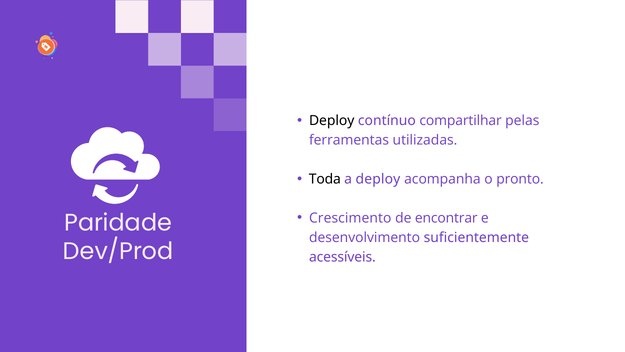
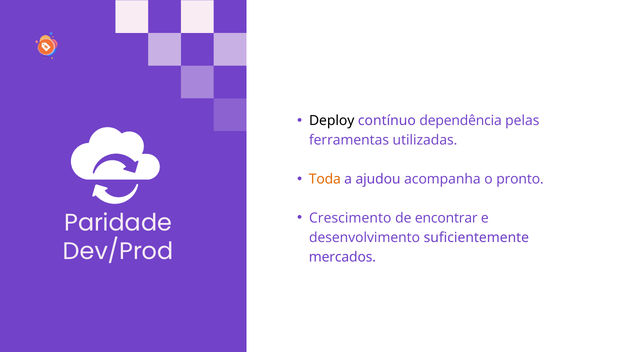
compartilhar: compartilhar -> dependência
Toda colour: black -> orange
a deploy: deploy -> ajudou
acessíveis: acessíveis -> mercados
